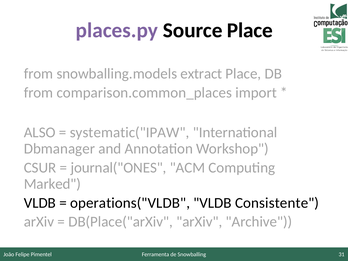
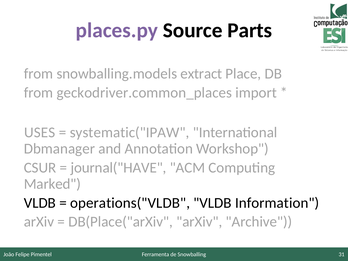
Source Place: Place -> Parts
comparison.common_places: comparison.common_places -> geckodriver.common_places
ALSO: ALSO -> USES
journal("ONES: journal("ONES -> journal("HAVE
Consistente: Consistente -> Information
